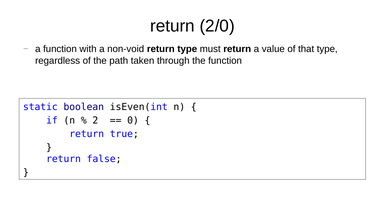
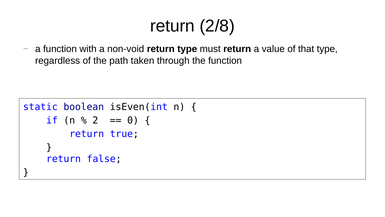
2/0: 2/0 -> 2/8
